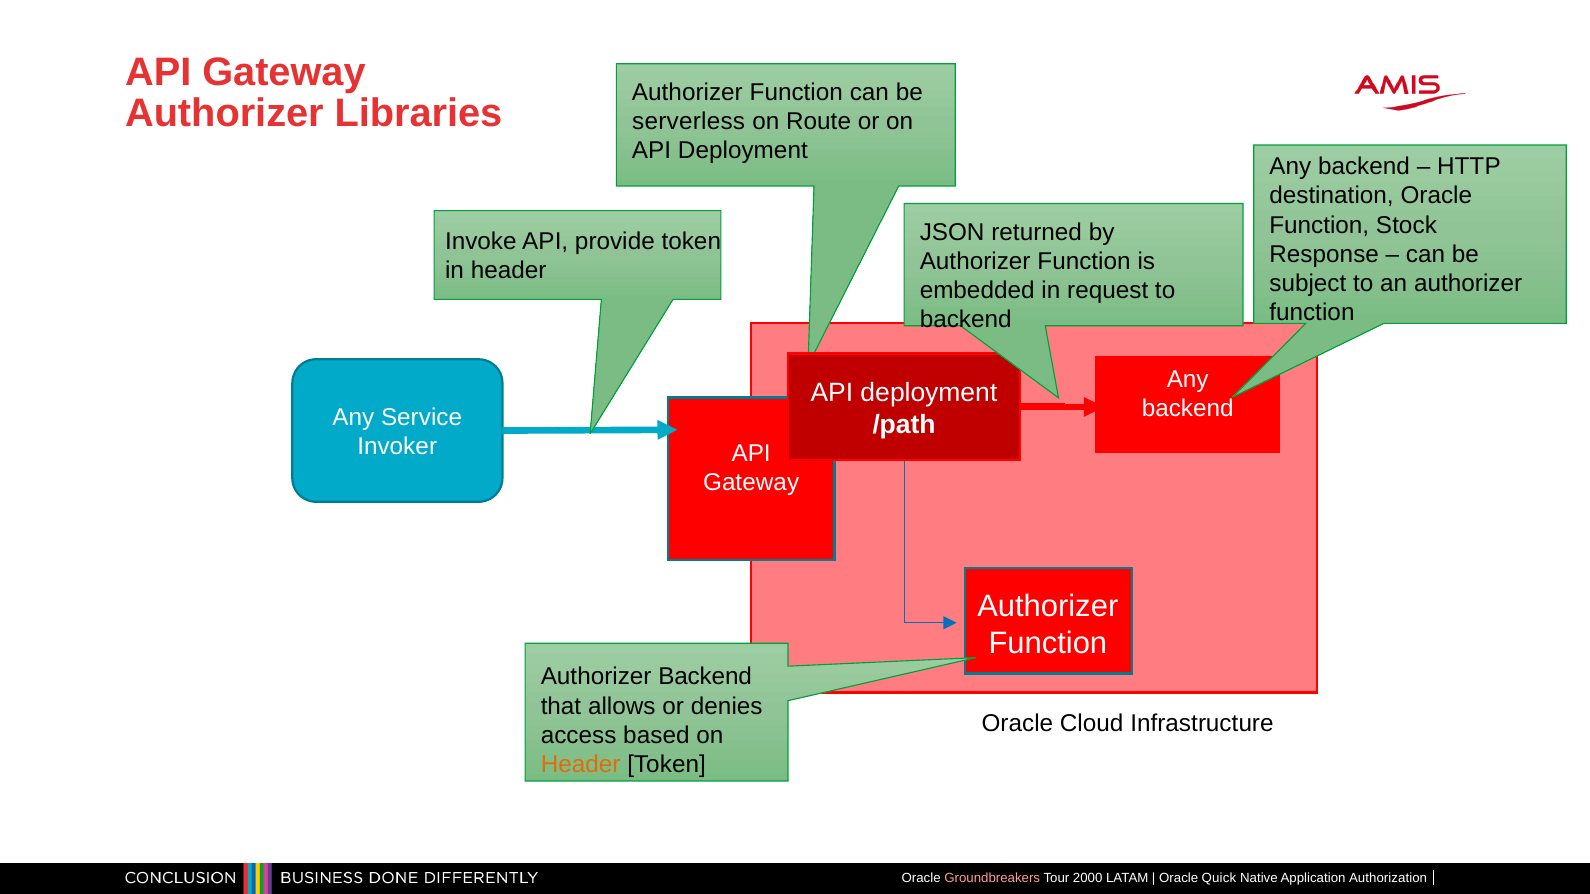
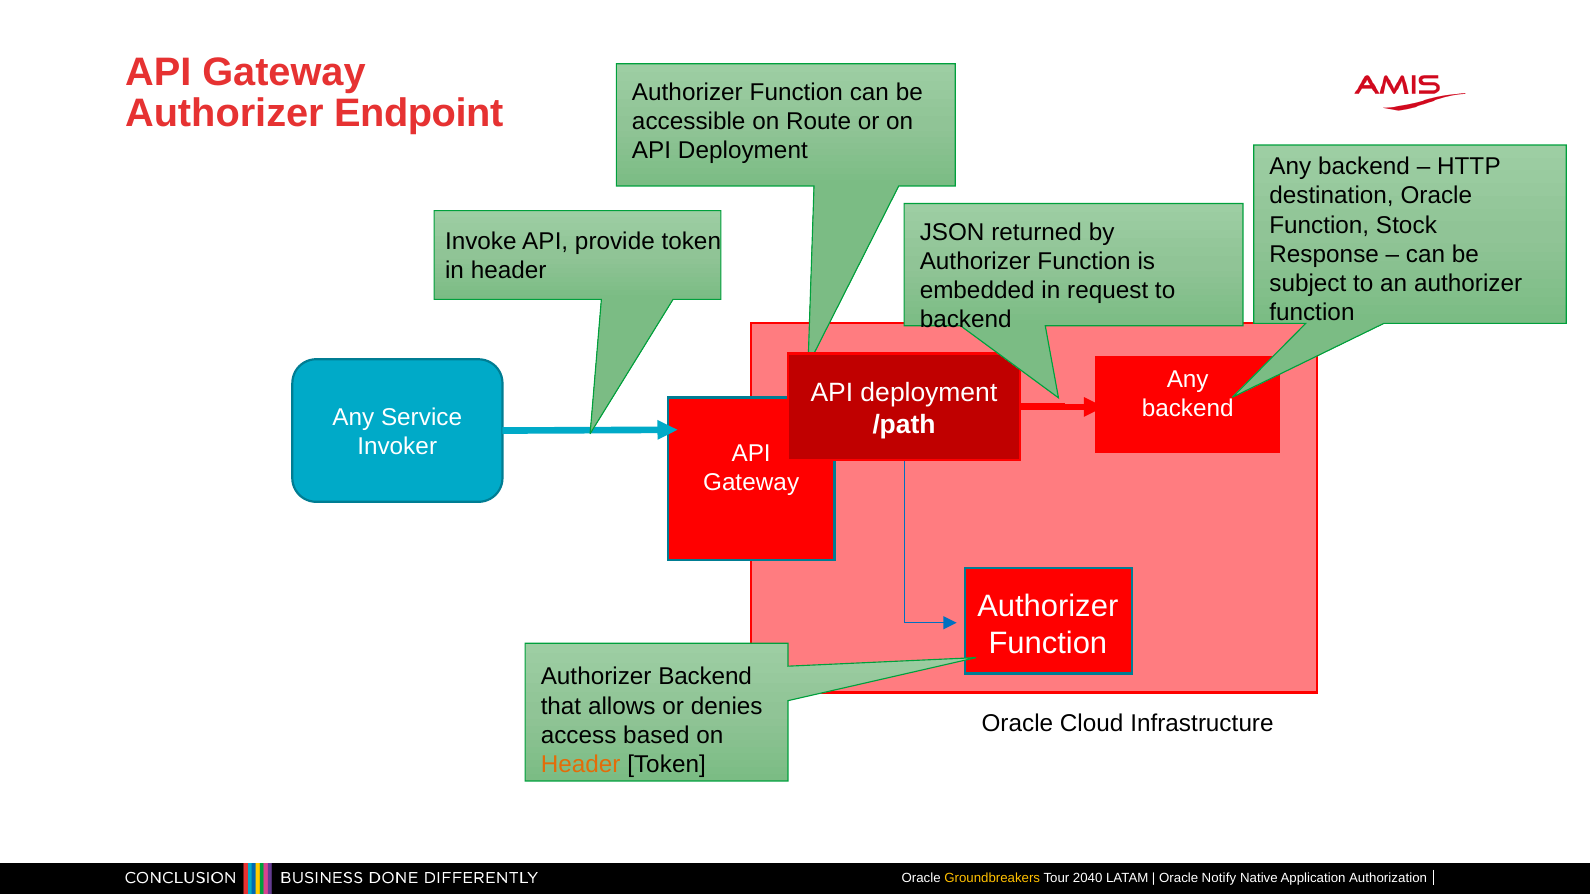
Libraries: Libraries -> Endpoint
serverless: serverless -> accessible
Groundbreakers colour: pink -> yellow
2000: 2000 -> 2040
Quick: Quick -> Notify
